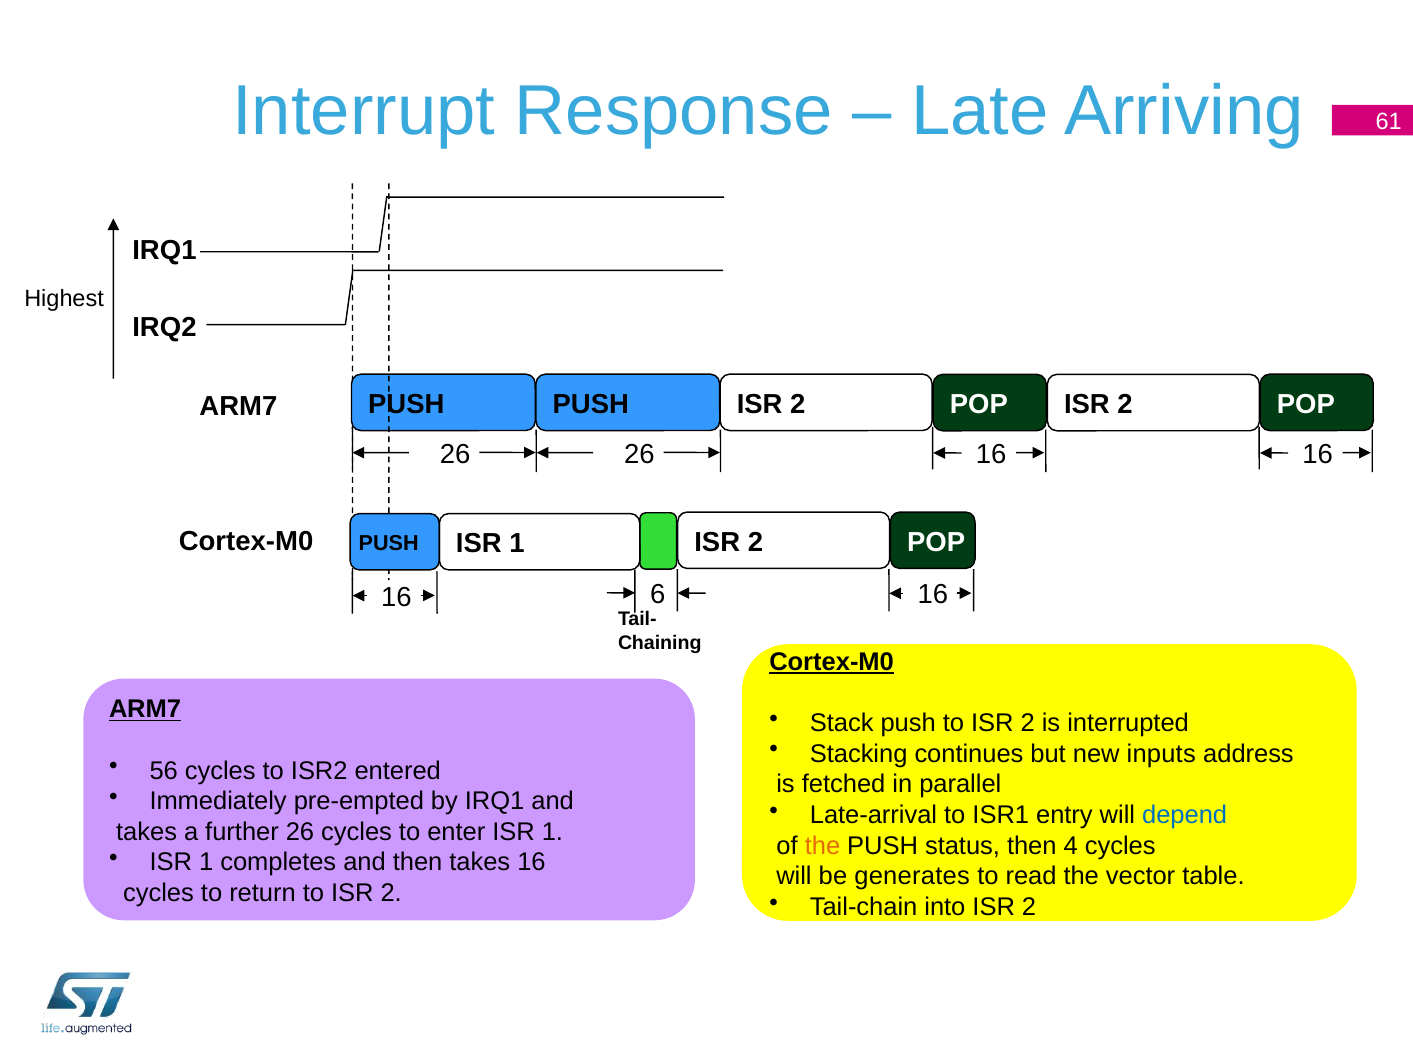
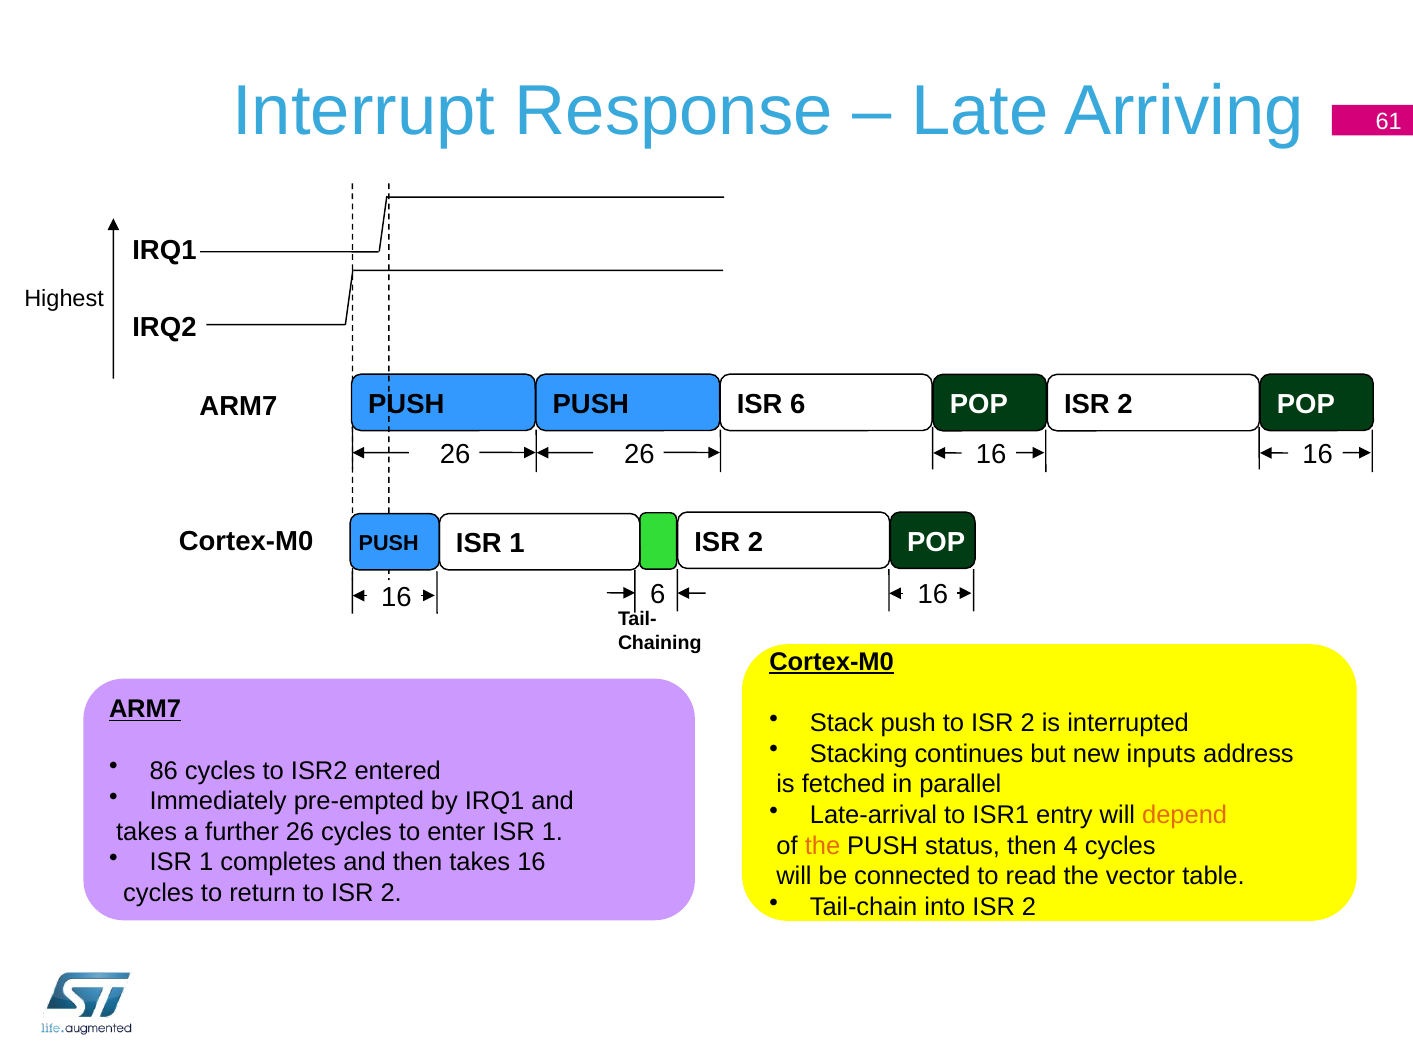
2 at (798, 404): 2 -> 6
56: 56 -> 86
depend colour: blue -> orange
generates: generates -> connected
